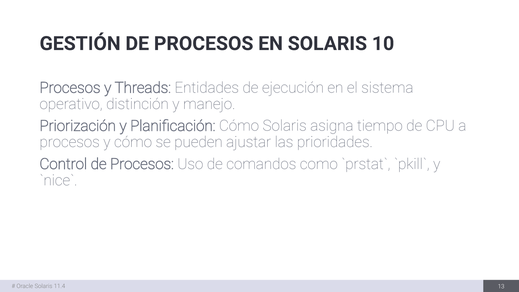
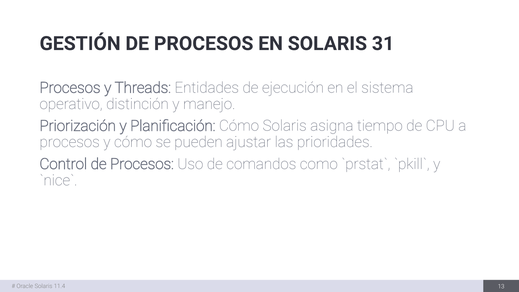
10: 10 -> 31
